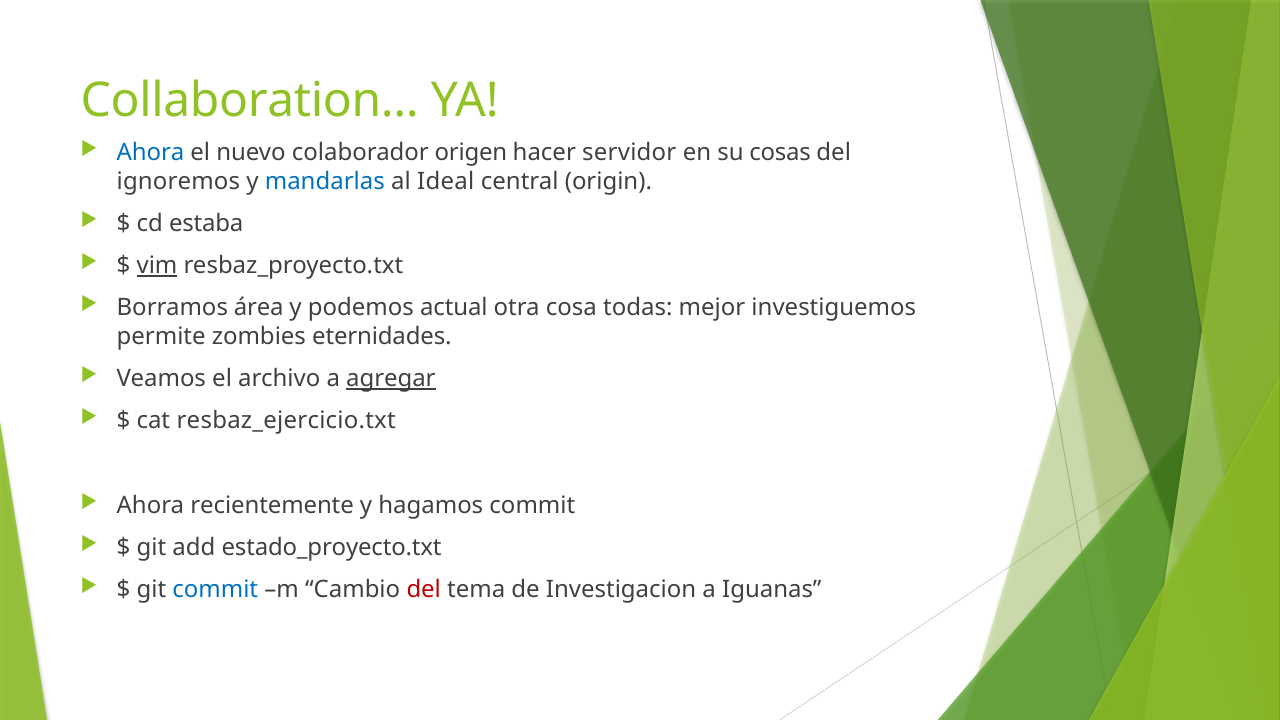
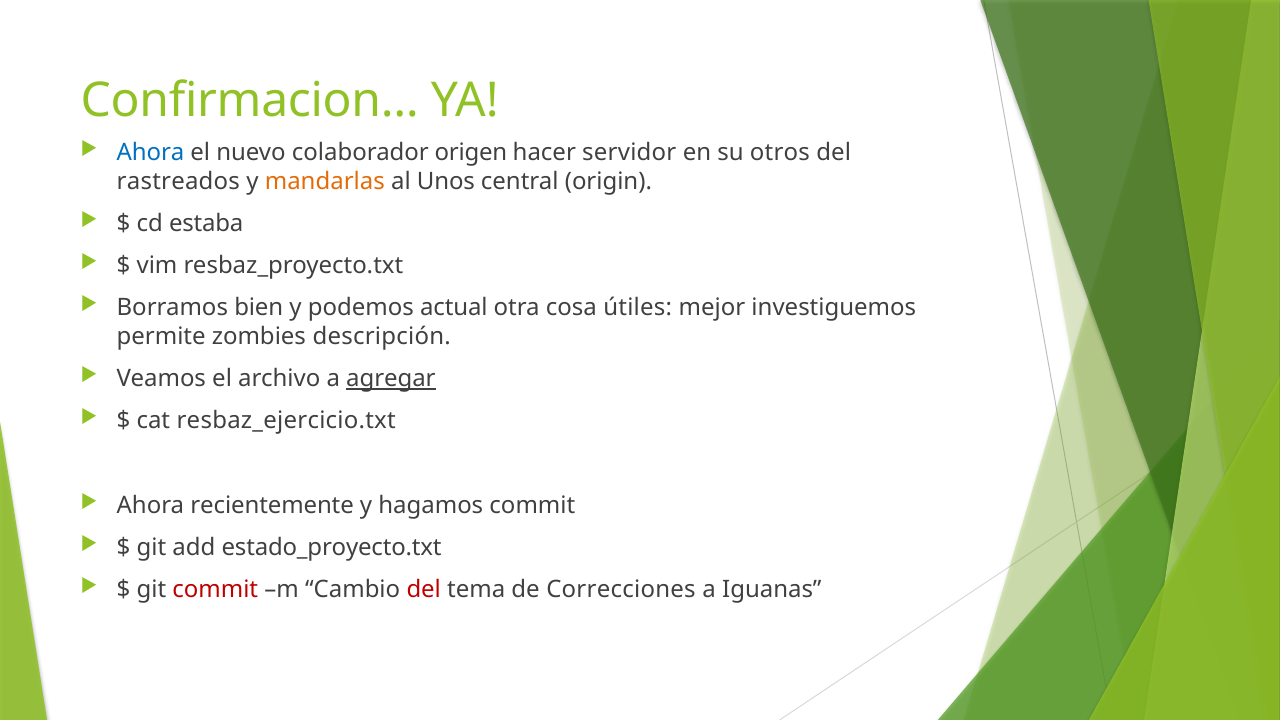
Collaboration…: Collaboration… -> Confirmacion…
cosas: cosas -> otros
ignoremos: ignoremos -> rastreados
mandarlas colour: blue -> orange
Ideal: Ideal -> Unos
vim underline: present -> none
área: área -> bien
todas: todas -> útiles
eternidades: eternidades -> descripción
commit at (215, 590) colour: blue -> red
Investigacion: Investigacion -> Correcciones
